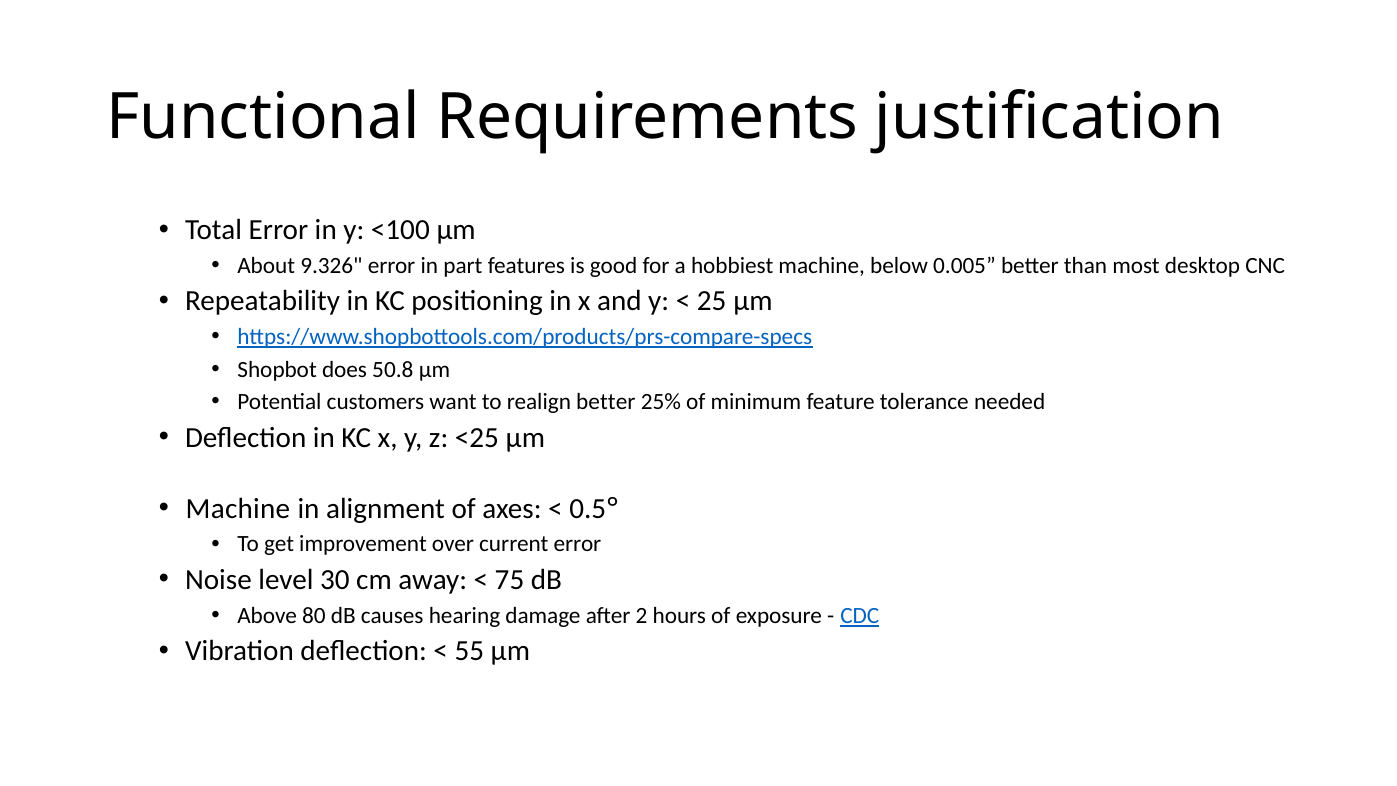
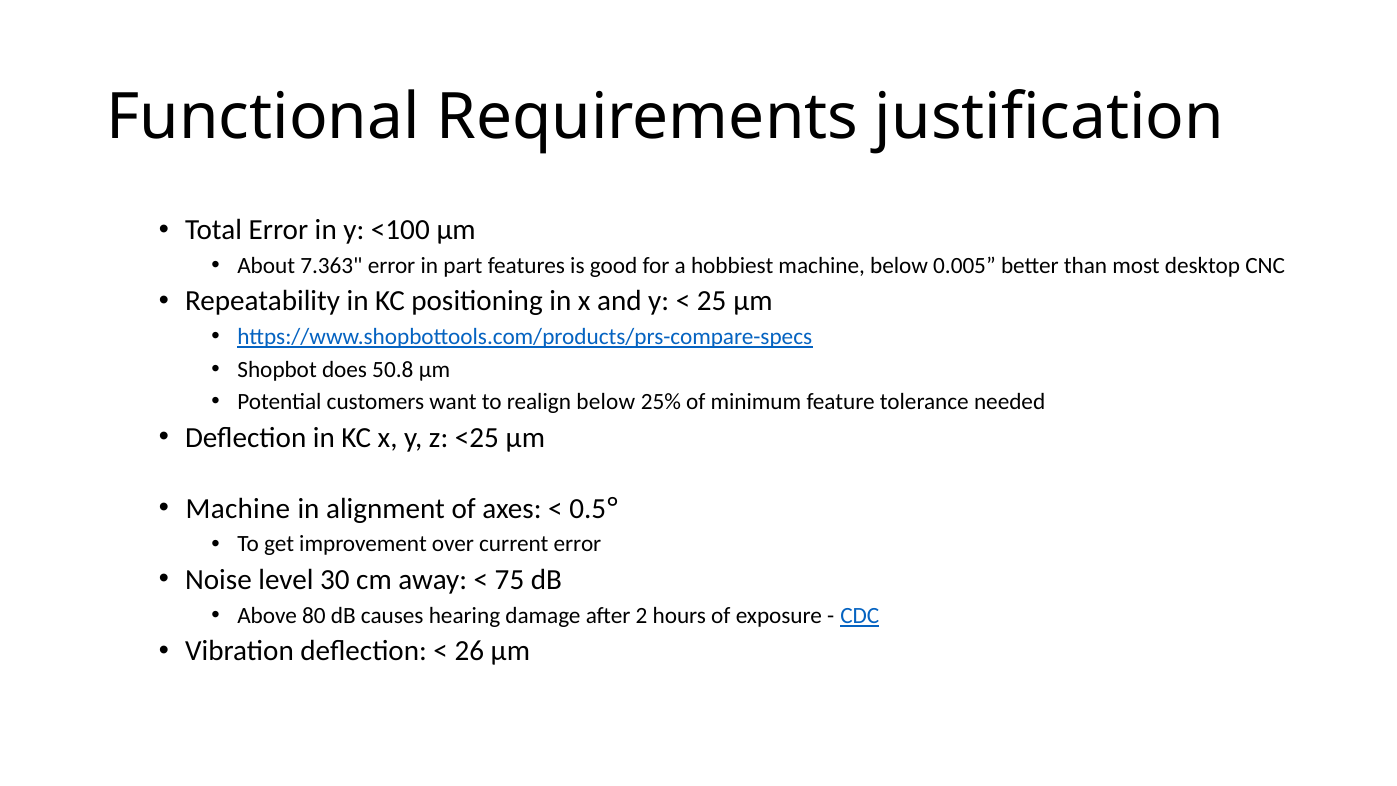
9.326: 9.326 -> 7.363
realign better: better -> below
55: 55 -> 26
